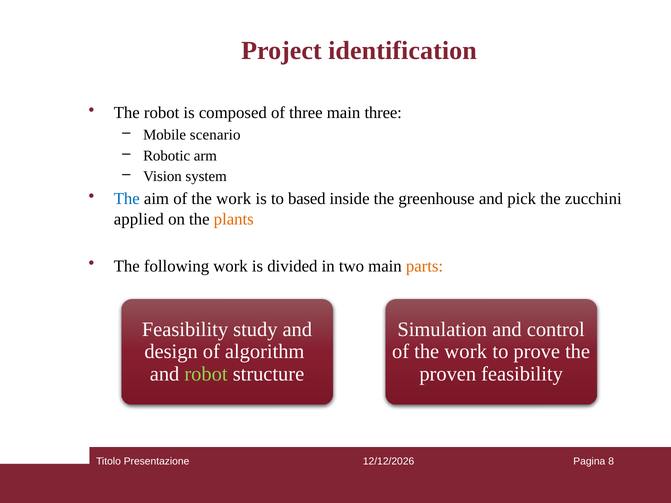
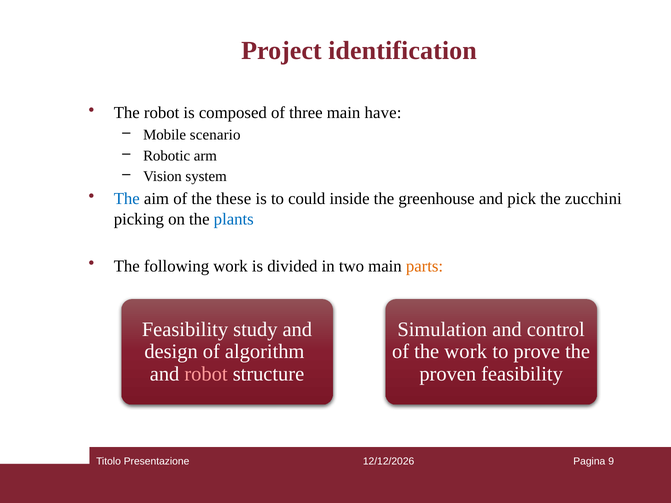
main three: three -> have
aim of the work: work -> these
based: based -> could
applied: applied -> picking
plants colour: orange -> blue
robot at (206, 374) colour: light green -> pink
8: 8 -> 9
